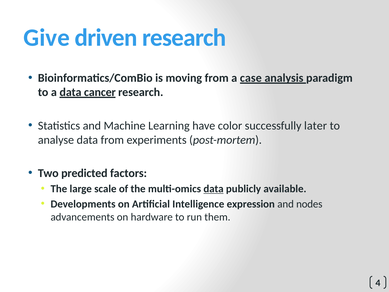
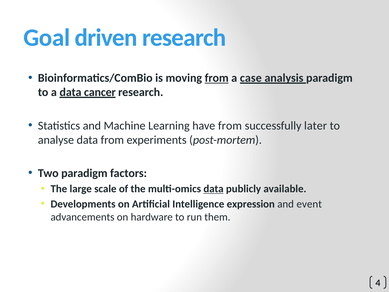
Give: Give -> Goal
from at (217, 78) underline: none -> present
have color: color -> from
Two predicted: predicted -> paradigm
nodes: nodes -> event
